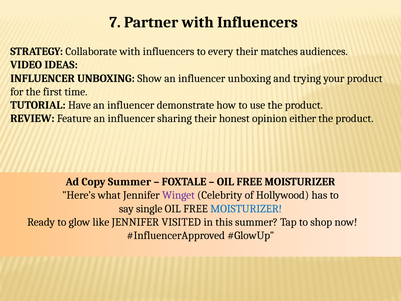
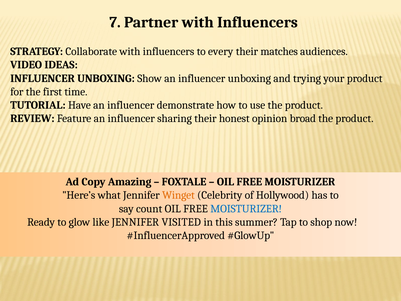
either: either -> broad
Copy Summer: Summer -> Amazing
Winget colour: purple -> orange
single: single -> count
